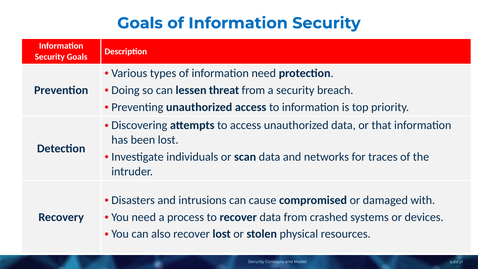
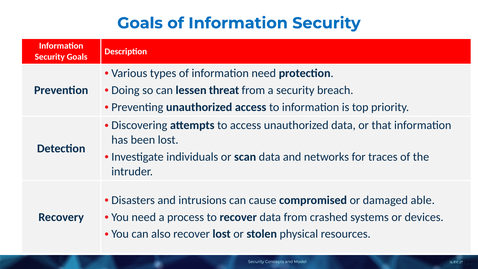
with: with -> able
